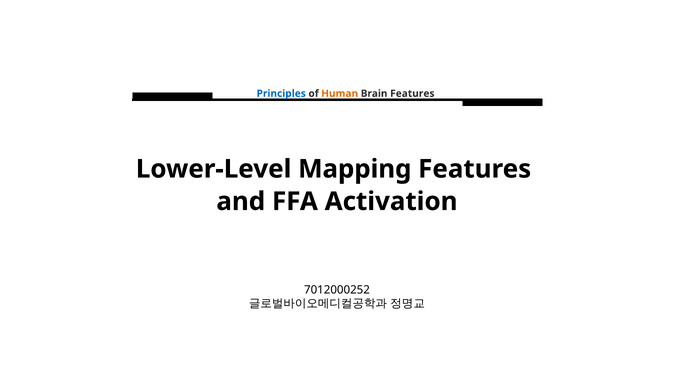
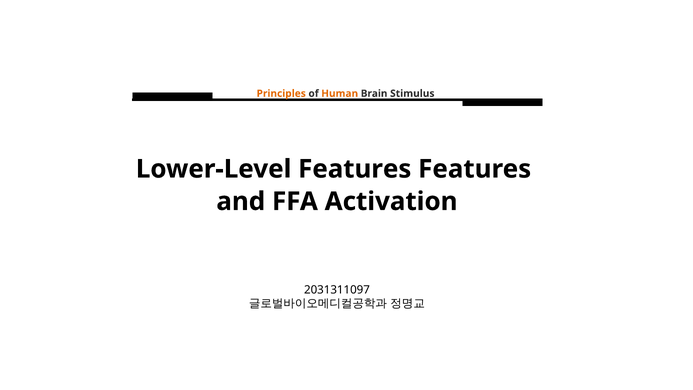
Principles colour: blue -> orange
Brain Features: Features -> Stimulus
Lower-Level Mapping: Mapping -> Features
7012000252: 7012000252 -> 2031311097
